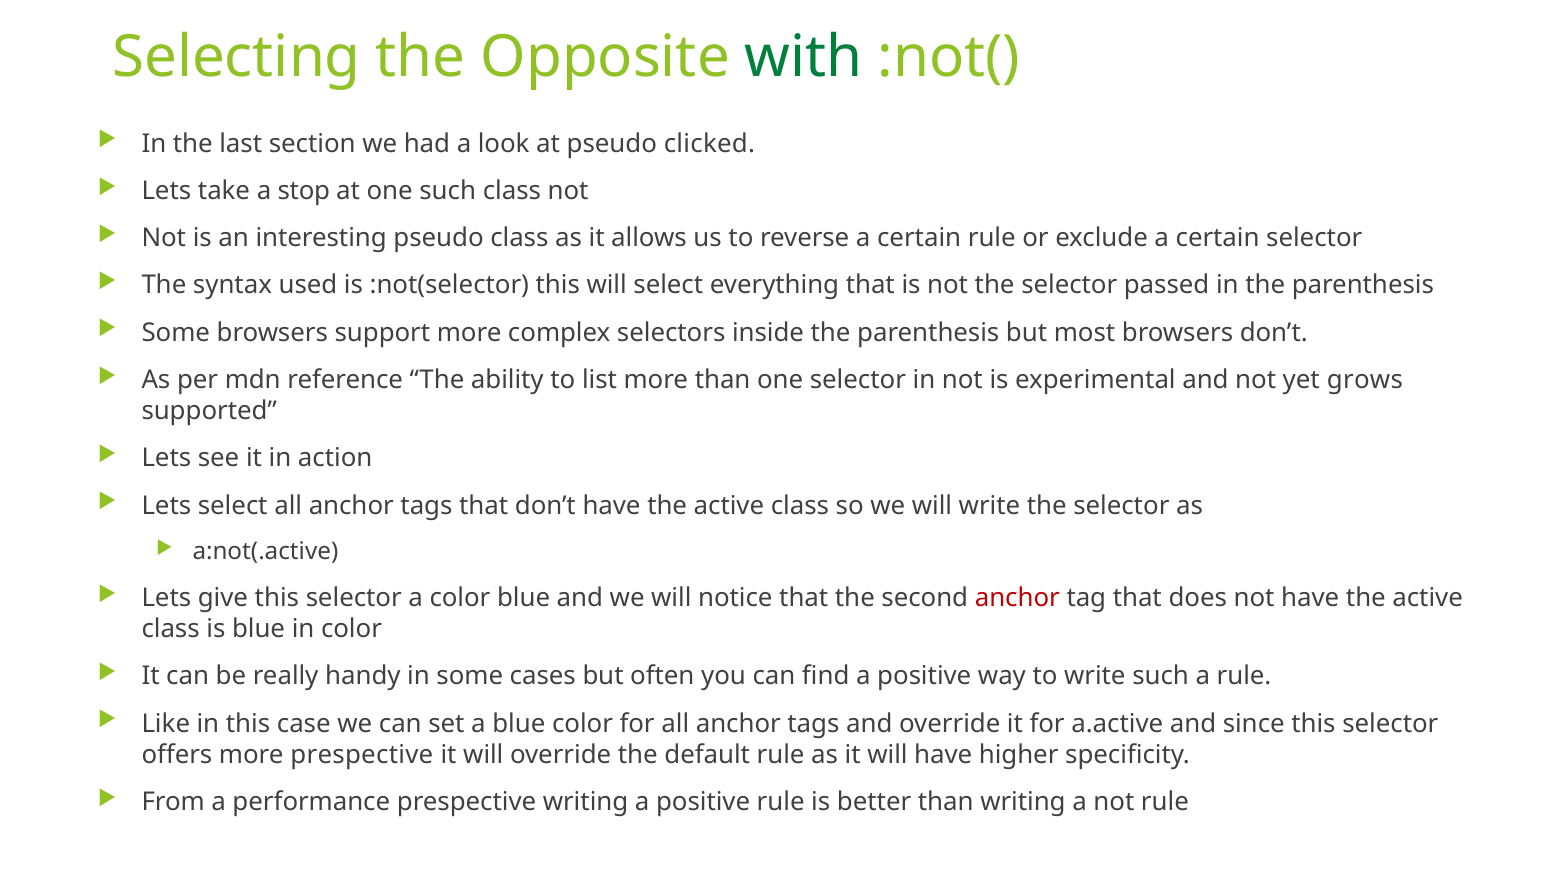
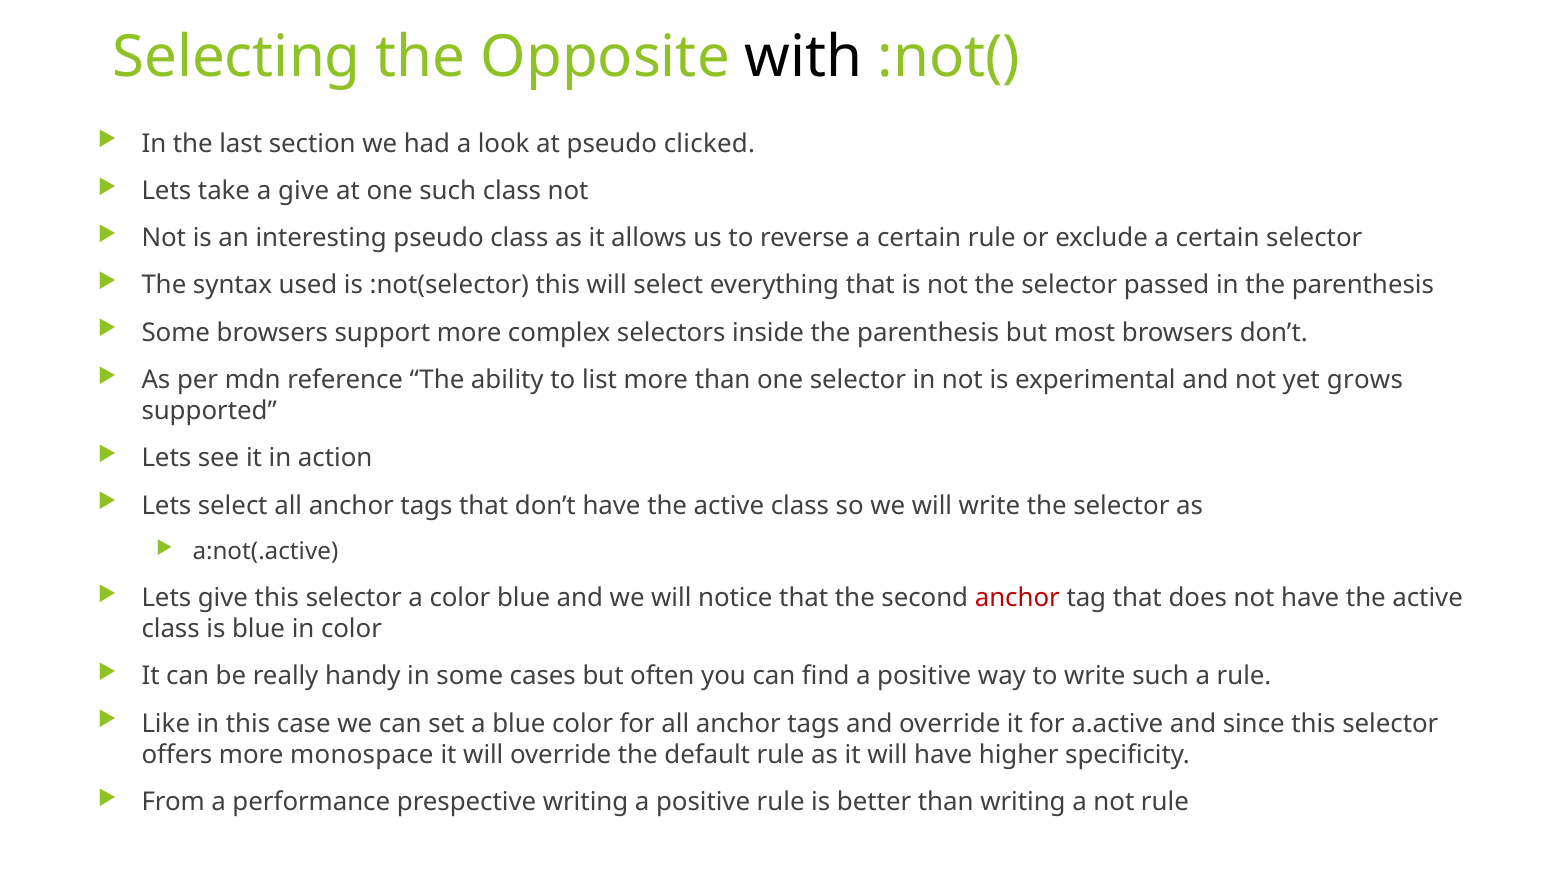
with colour: green -> black
a stop: stop -> give
more prespective: prespective -> monospace
